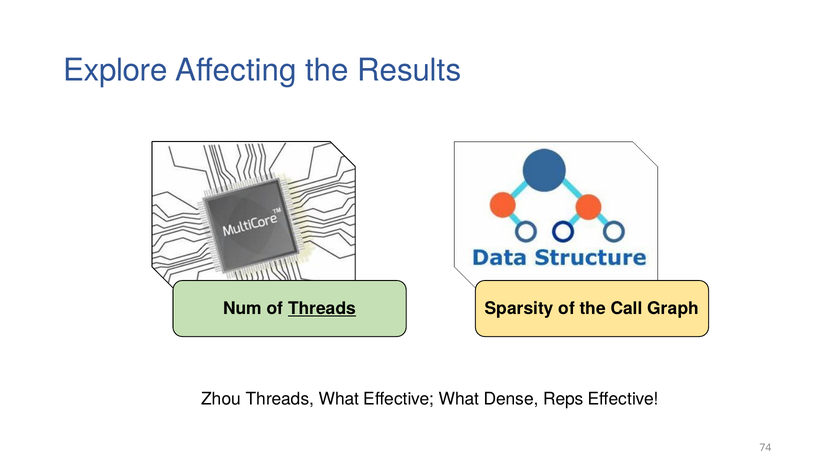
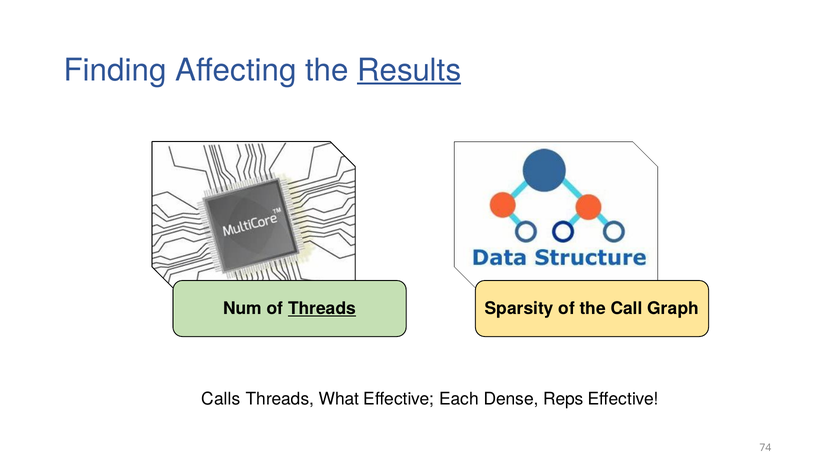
Explore: Explore -> Finding
Results underline: none -> present
Zhou: Zhou -> Calls
Effective What: What -> Each
